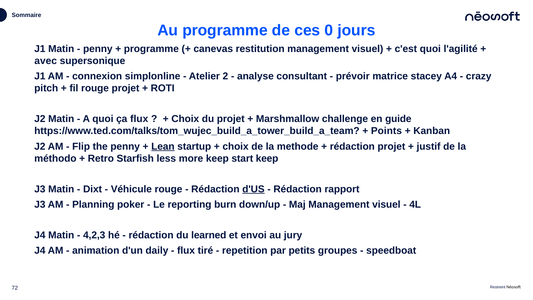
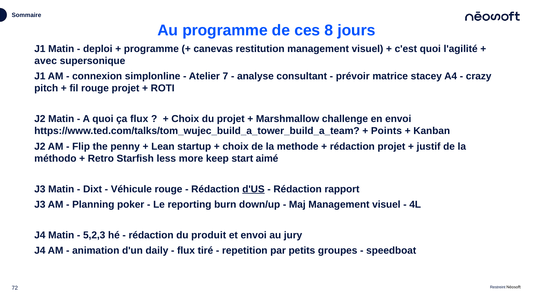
0: 0 -> 8
penny at (98, 49): penny -> deploi
2: 2 -> 7
en guide: guide -> envoi
Lean underline: present -> none
start keep: keep -> aimé
4,2,3: 4,2,3 -> 5,2,3
learned: learned -> produit
